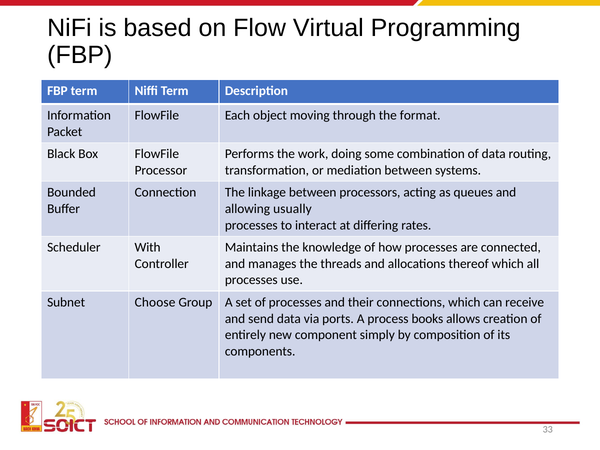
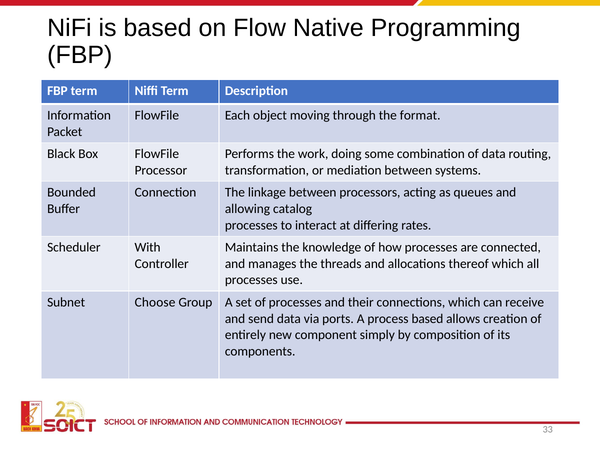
Virtual: Virtual -> Native
usually: usually -> catalog
process books: books -> based
